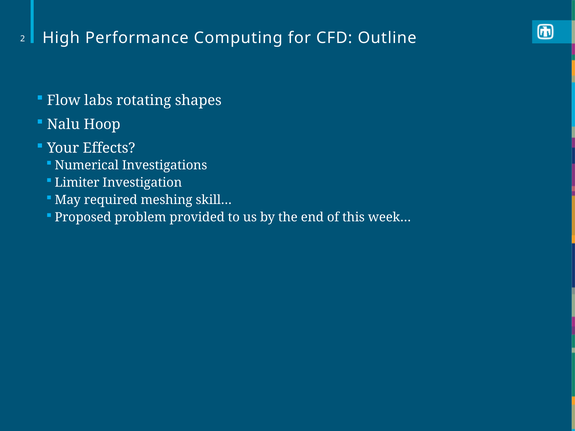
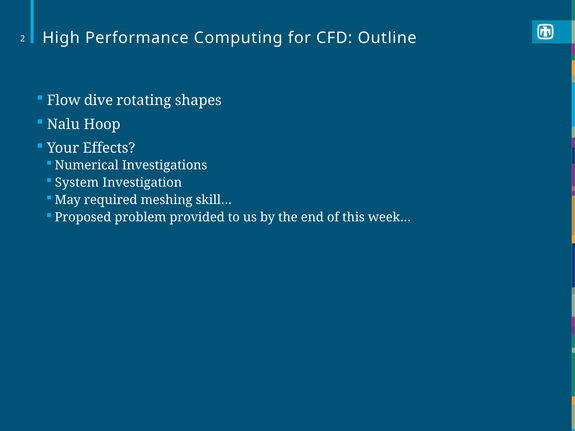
labs: labs -> dive
Limiter: Limiter -> System
